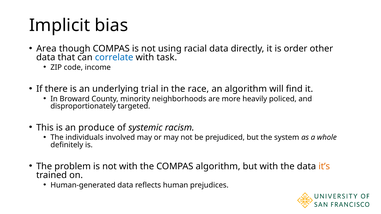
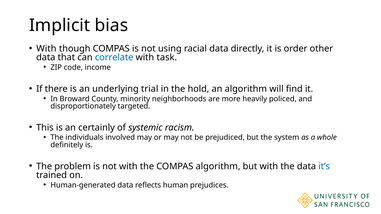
Area at (46, 49): Area -> With
race: race -> hold
produce: produce -> certainly
it’s colour: orange -> blue
